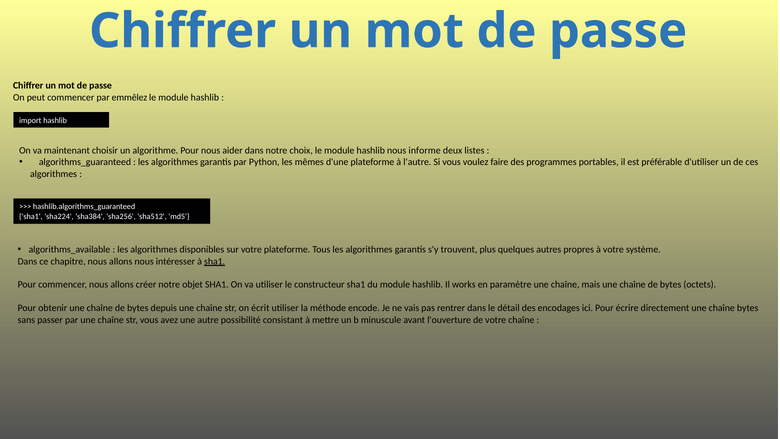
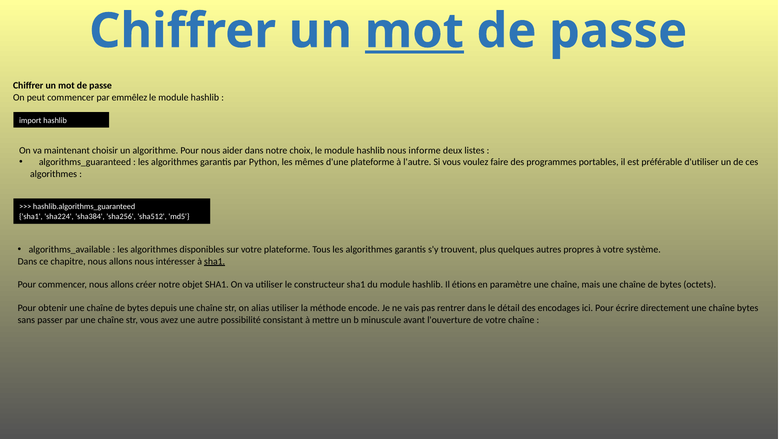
mot at (414, 31) underline: none -> present
works: works -> étions
écrit: écrit -> alias
